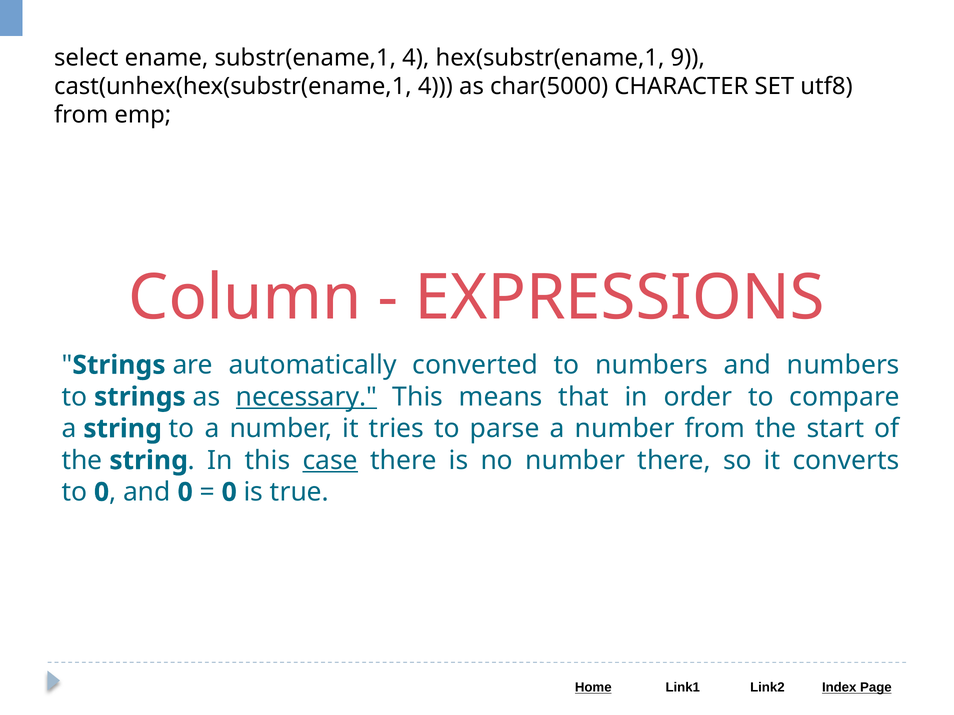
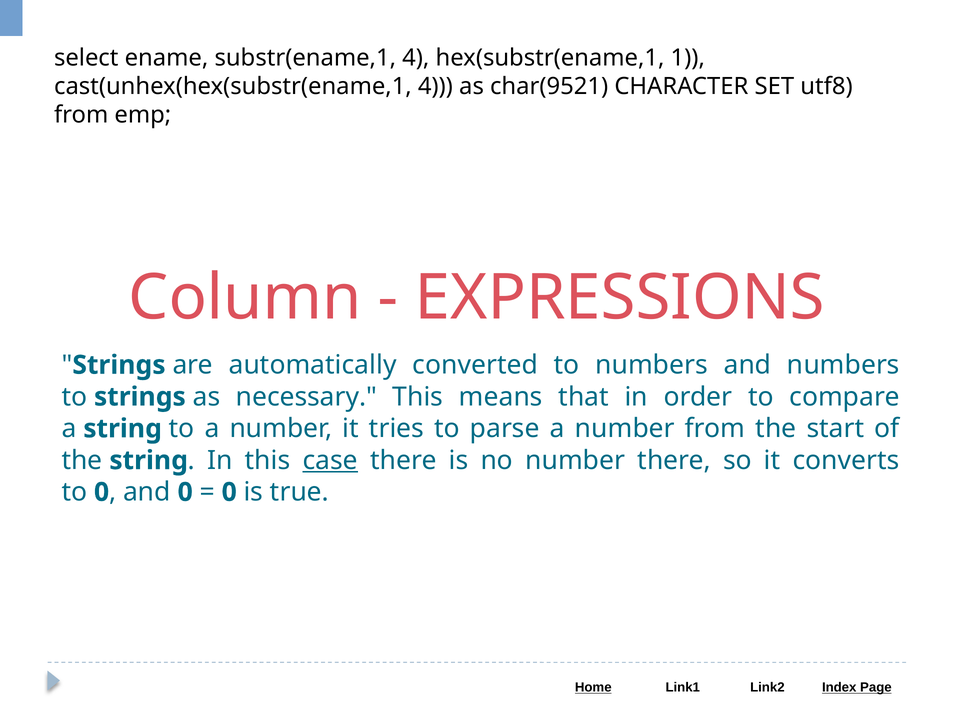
9: 9 -> 1
char(5000: char(5000 -> char(9521
necessary underline: present -> none
